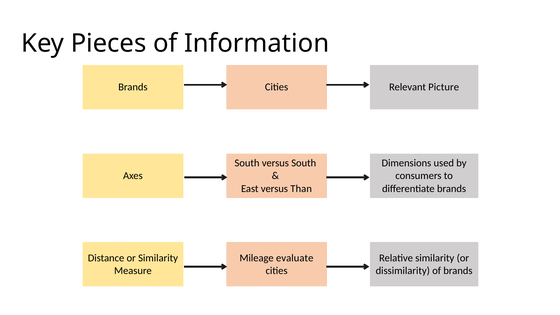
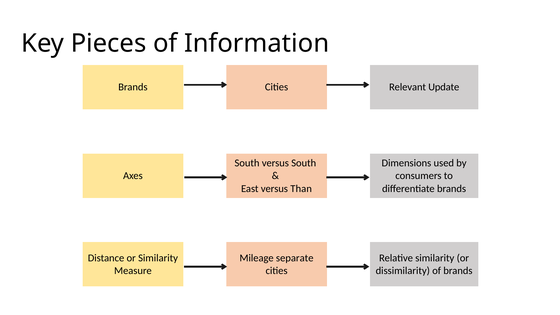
Picture: Picture -> Update
evaluate: evaluate -> separate
